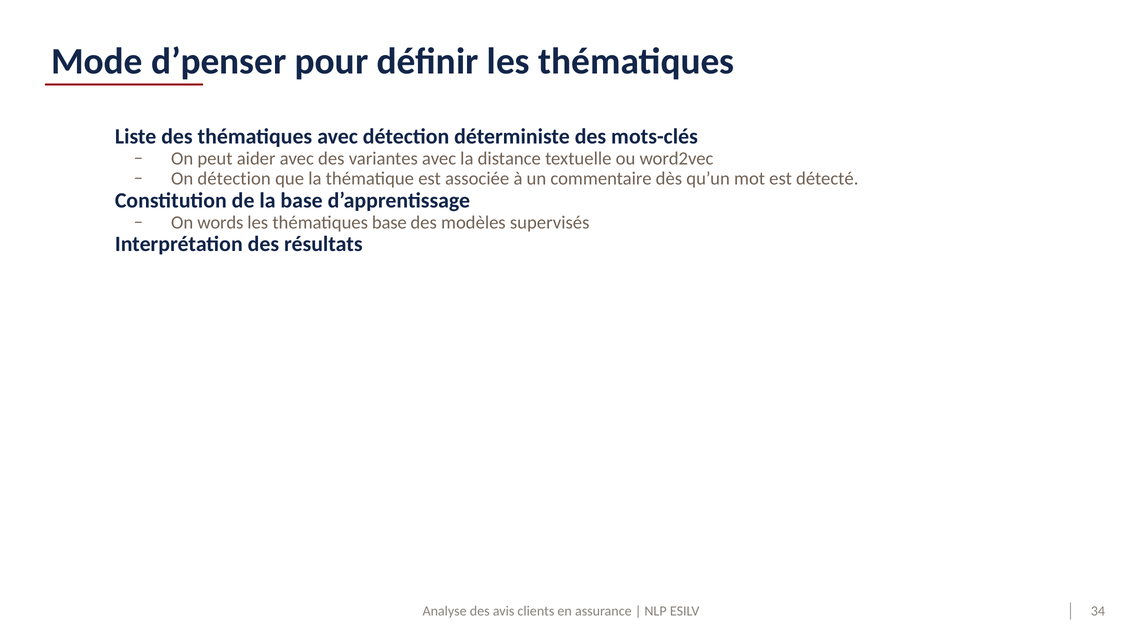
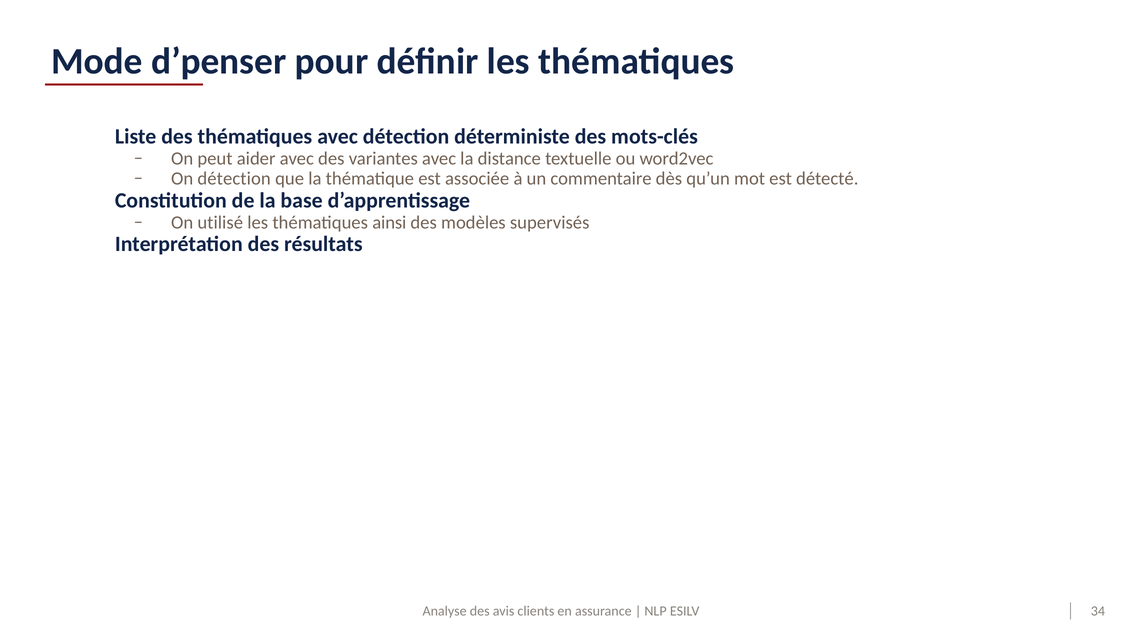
words: words -> utilisé
thématiques base: base -> ainsi
